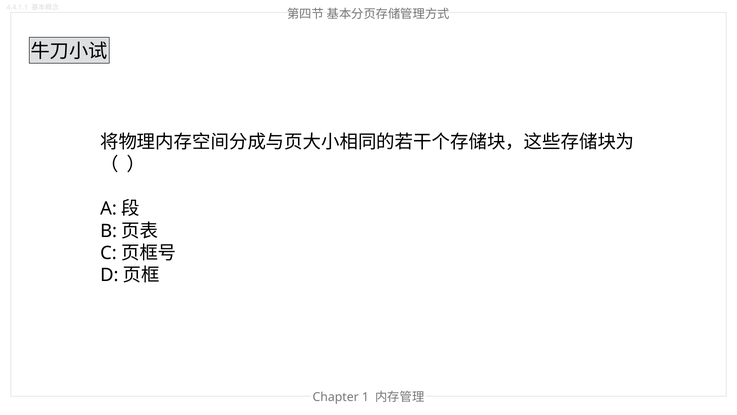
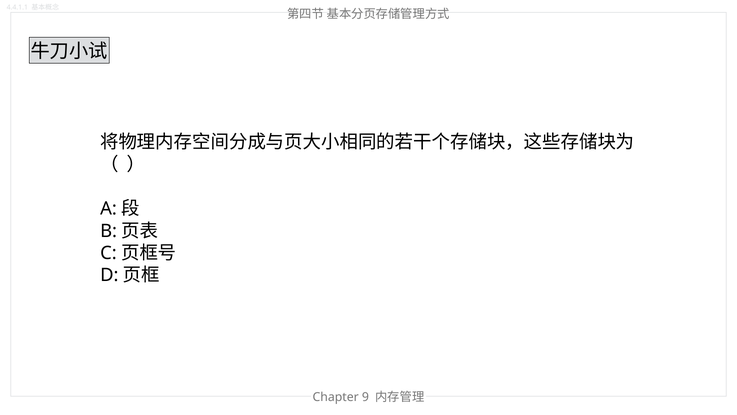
1: 1 -> 9
